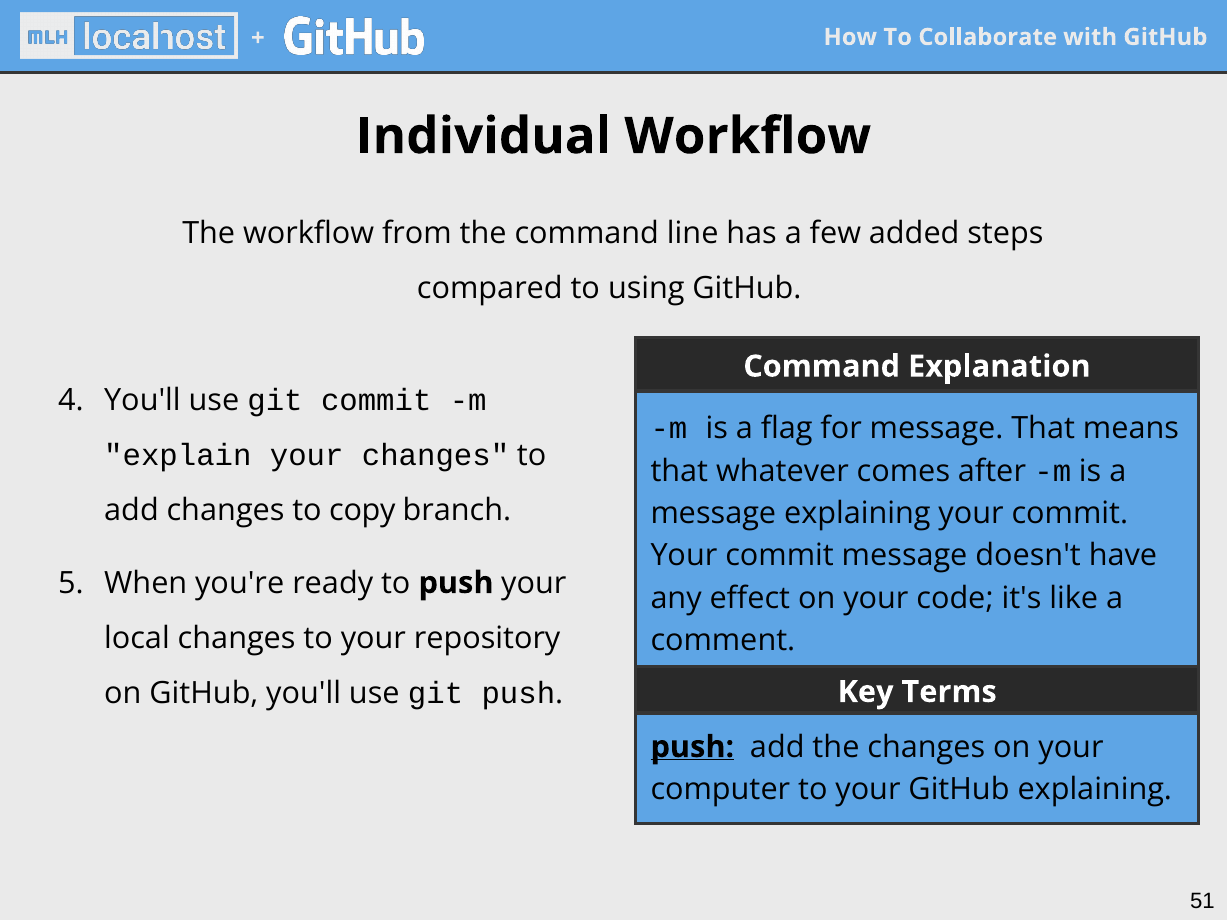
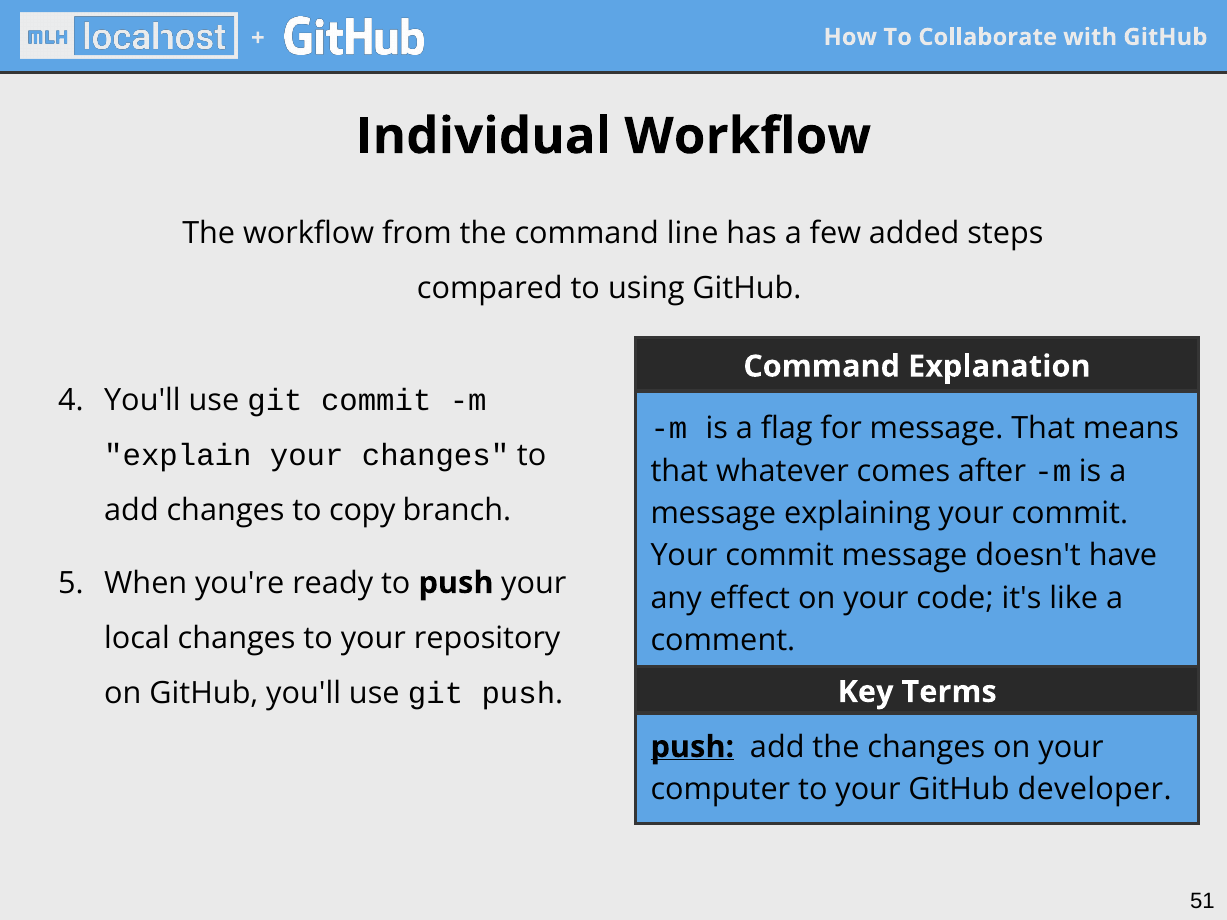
GitHub explaining: explaining -> developer
